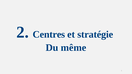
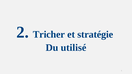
Centres: Centres -> Tricher
même: même -> utilisé
